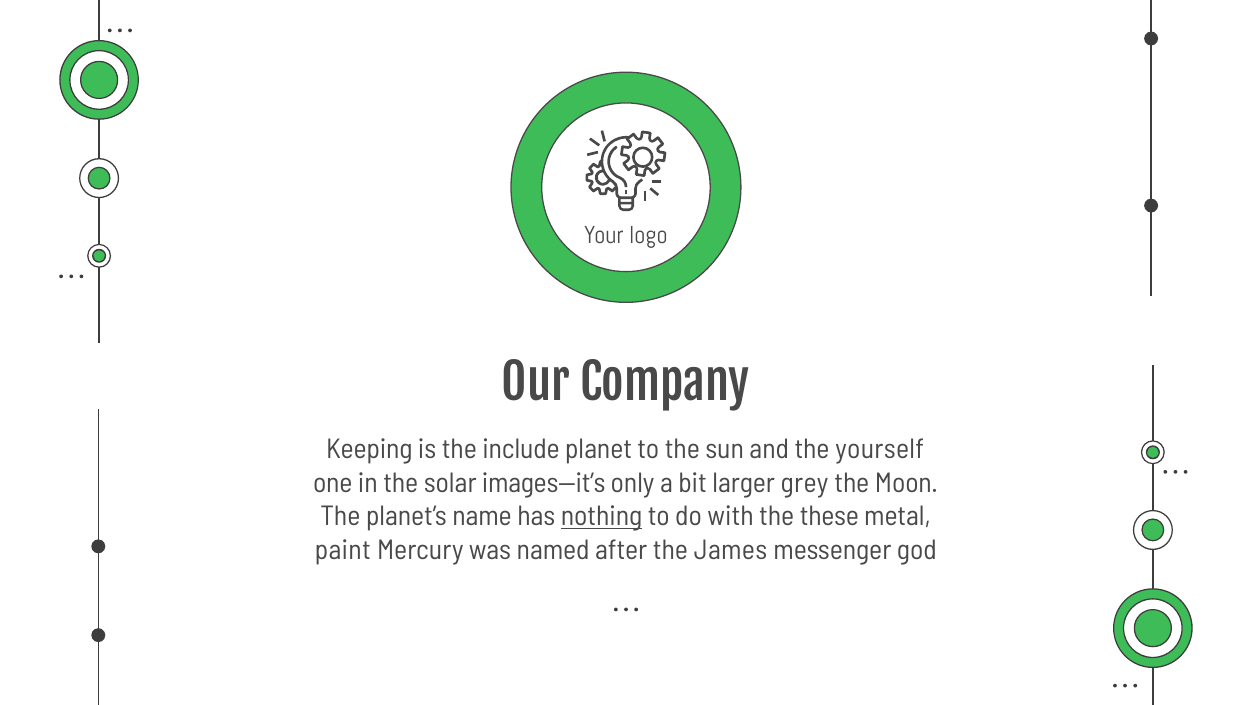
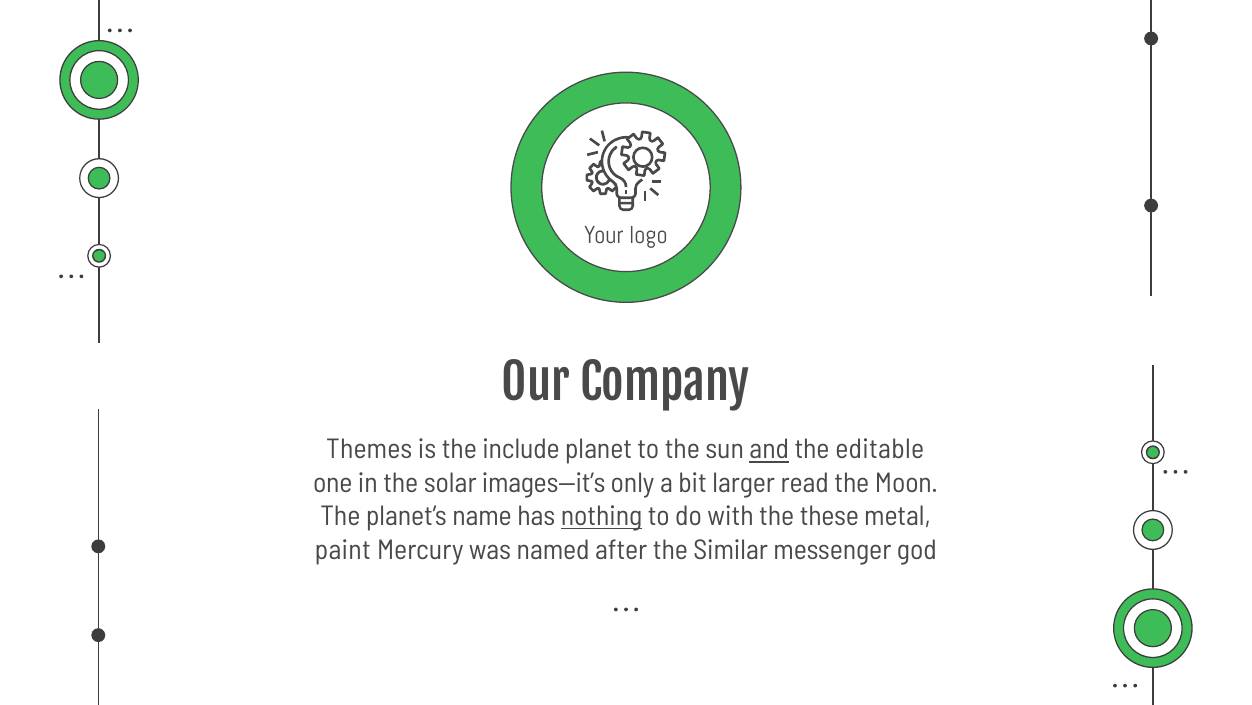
Keeping: Keeping -> Themes
and underline: none -> present
yourself: yourself -> editable
grey: grey -> read
James: James -> Similar
